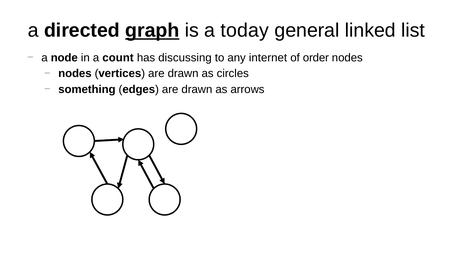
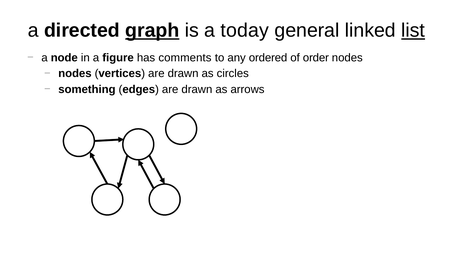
list underline: none -> present
count: count -> figure
discussing: discussing -> comments
internet: internet -> ordered
